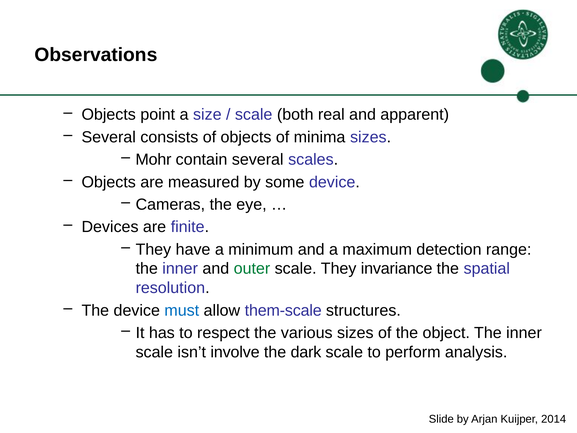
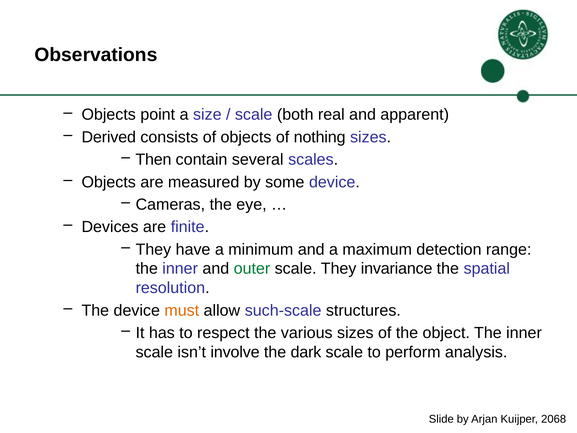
Several at (109, 137): Several -> Derived
minima: minima -> nothing
Mohr: Mohr -> Then
must colour: blue -> orange
them-scale: them-scale -> such-scale
2014: 2014 -> 2068
